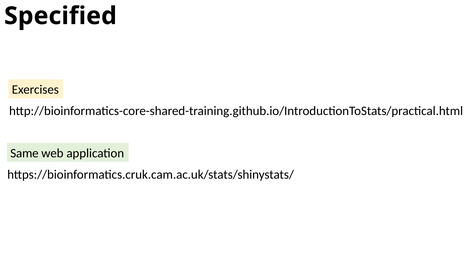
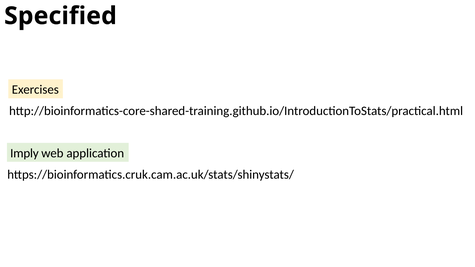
Same: Same -> Imply
